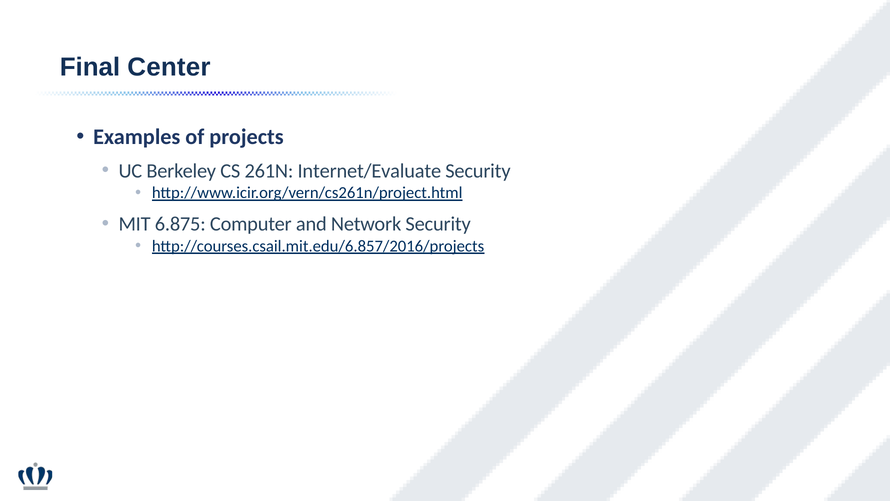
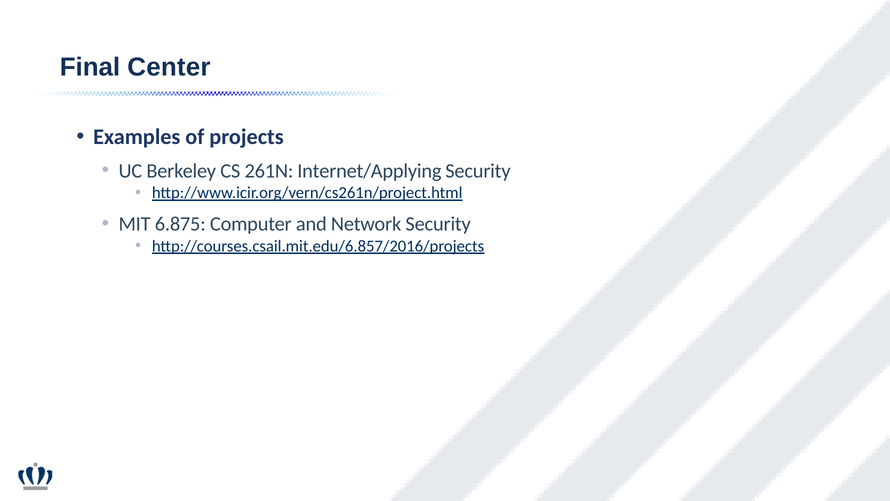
Internet/Evaluate: Internet/Evaluate -> Internet/Applying
